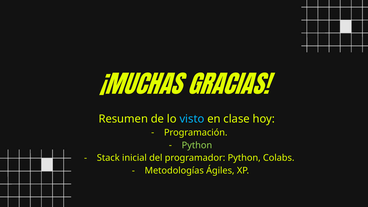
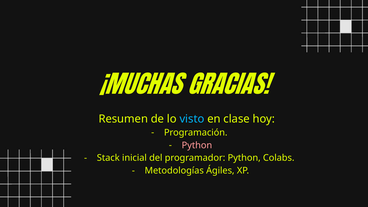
Python at (197, 145) colour: light green -> pink
